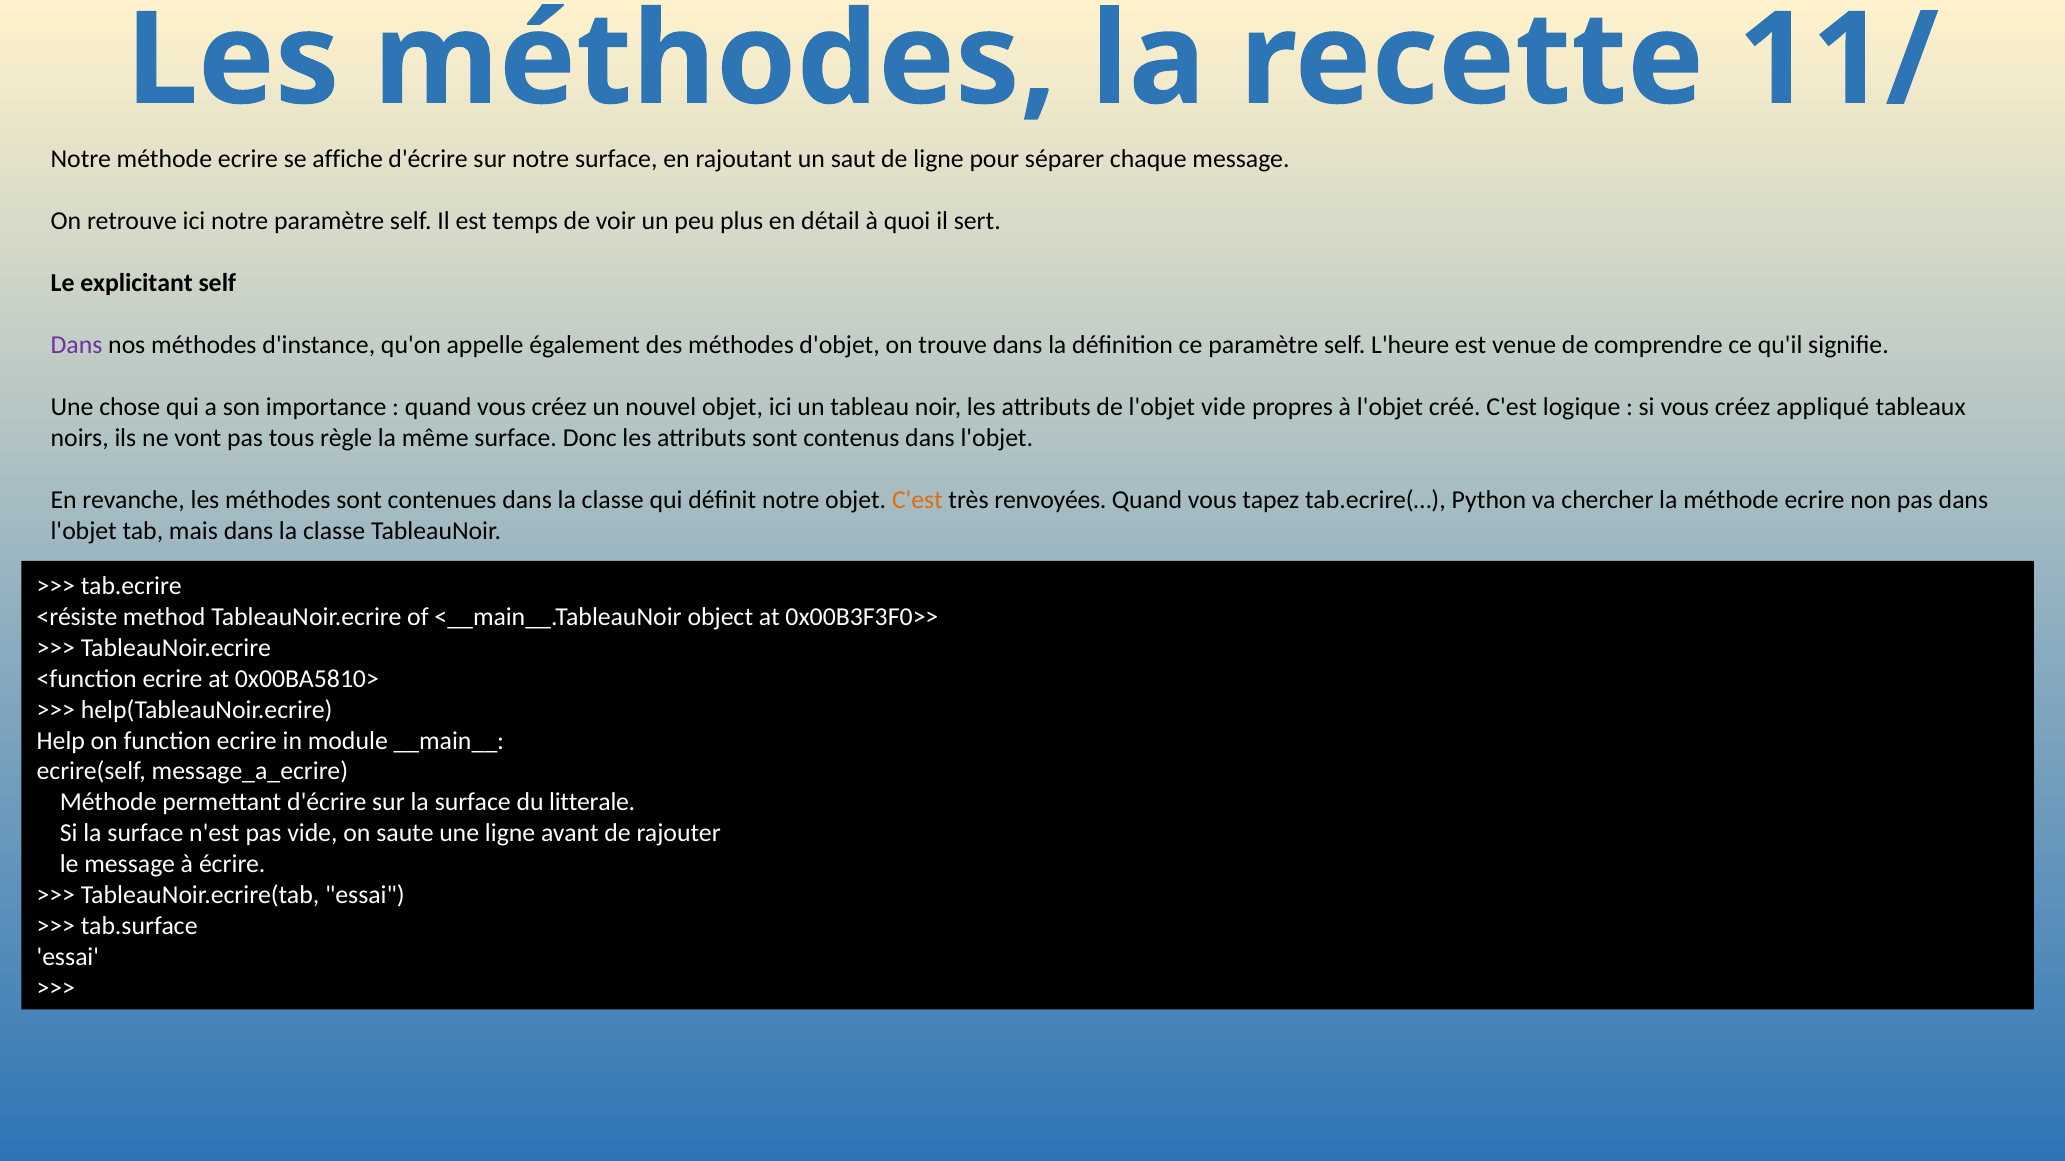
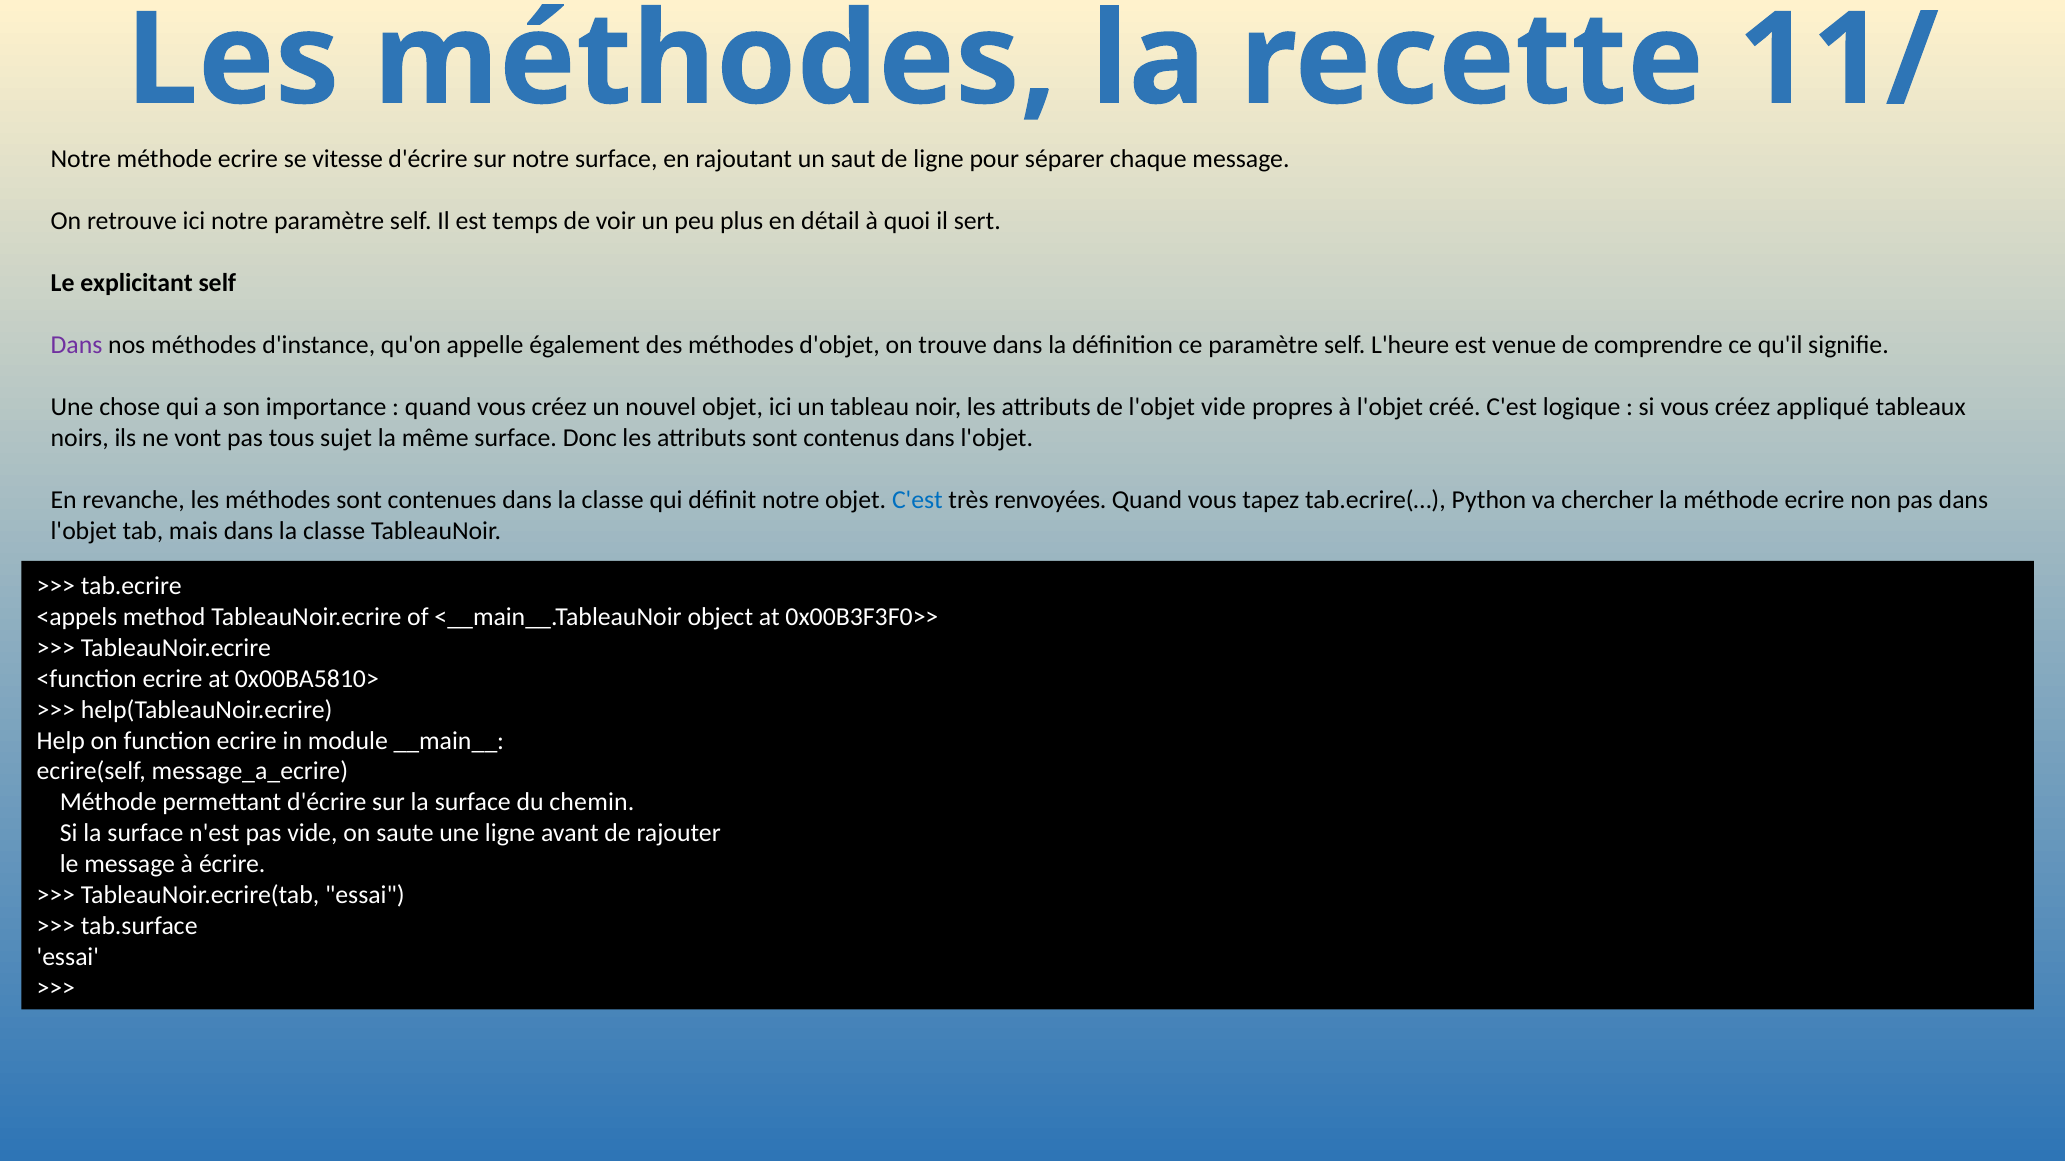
affiche: affiche -> vitesse
règle: règle -> sujet
C'est at (917, 500) colour: orange -> blue
<résiste: <résiste -> <appels
litterale: litterale -> chemin
